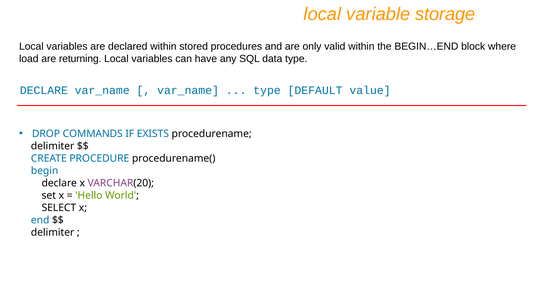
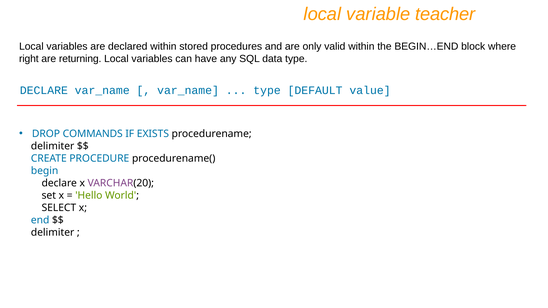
storage: storage -> teacher
load: load -> right
